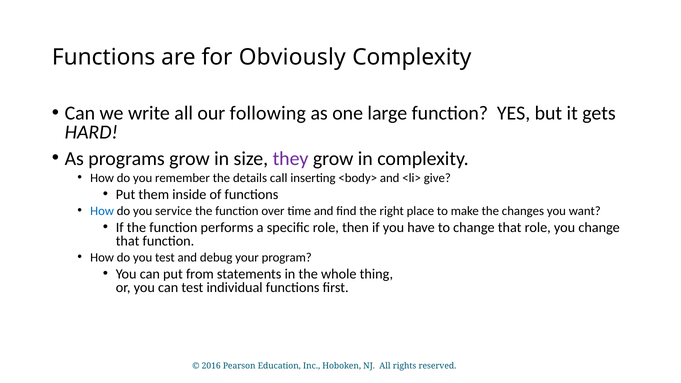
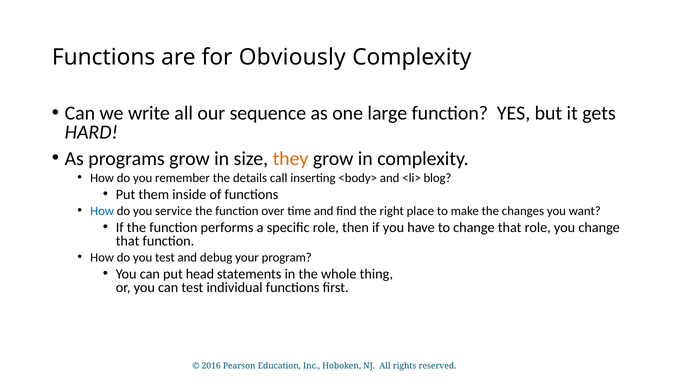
following: following -> sequence
they colour: purple -> orange
give: give -> blog
from: from -> head
